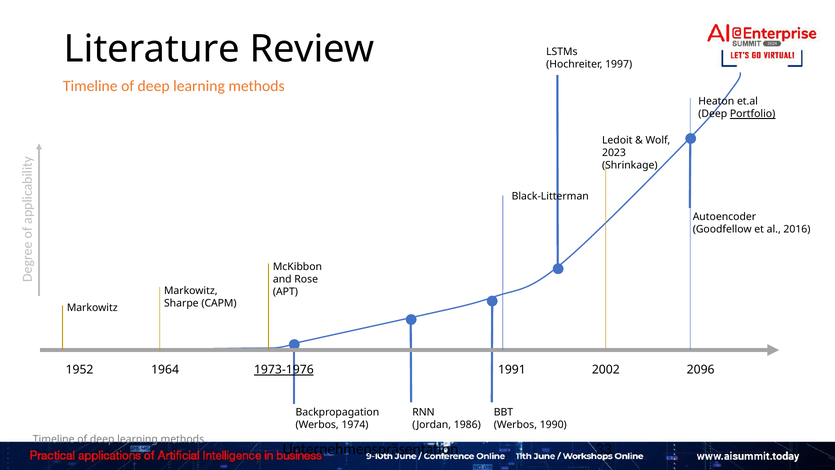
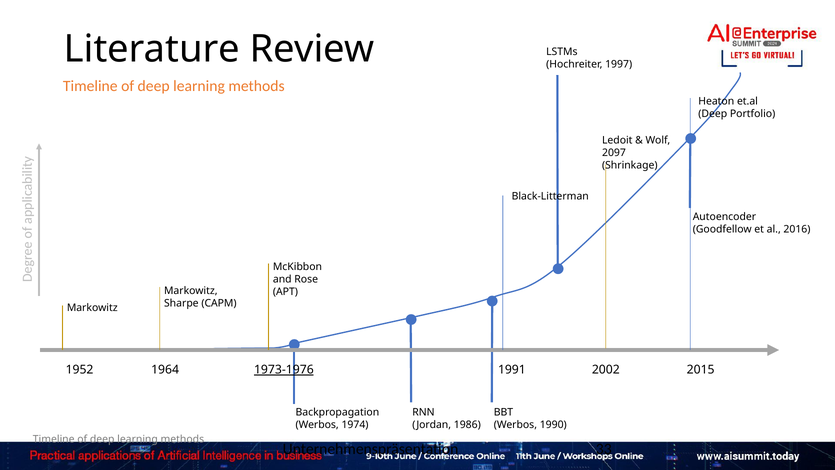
Portfolio underline: present -> none
2023: 2023 -> 2097
2096: 2096 -> 2015
